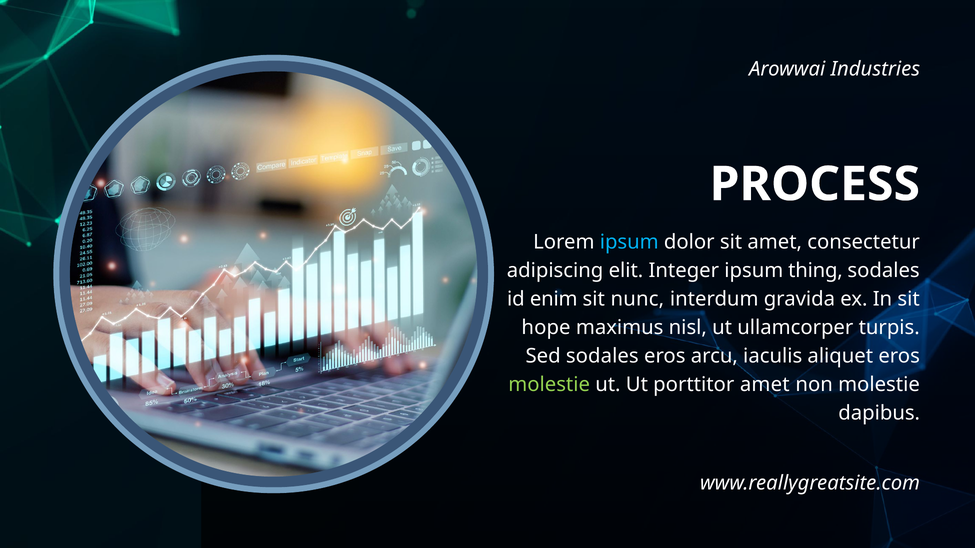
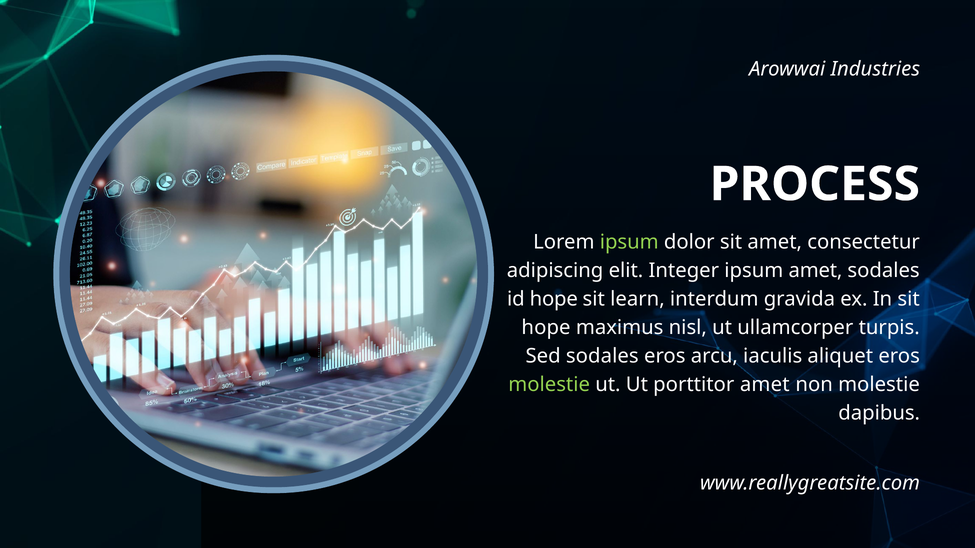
ipsum at (629, 242) colour: light blue -> light green
ipsum thing: thing -> amet
id enim: enim -> hope
nunc: nunc -> learn
